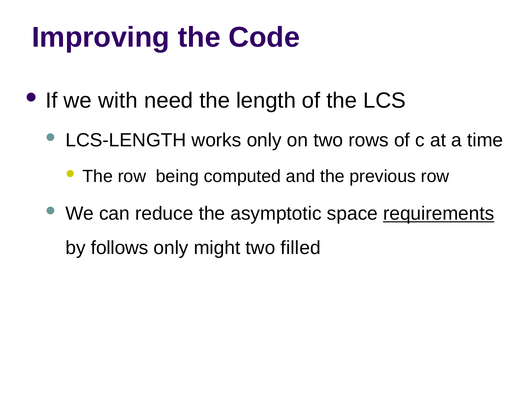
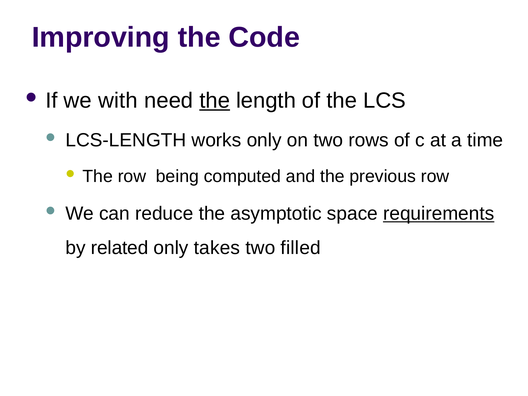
the at (215, 101) underline: none -> present
follows: follows -> related
might: might -> takes
